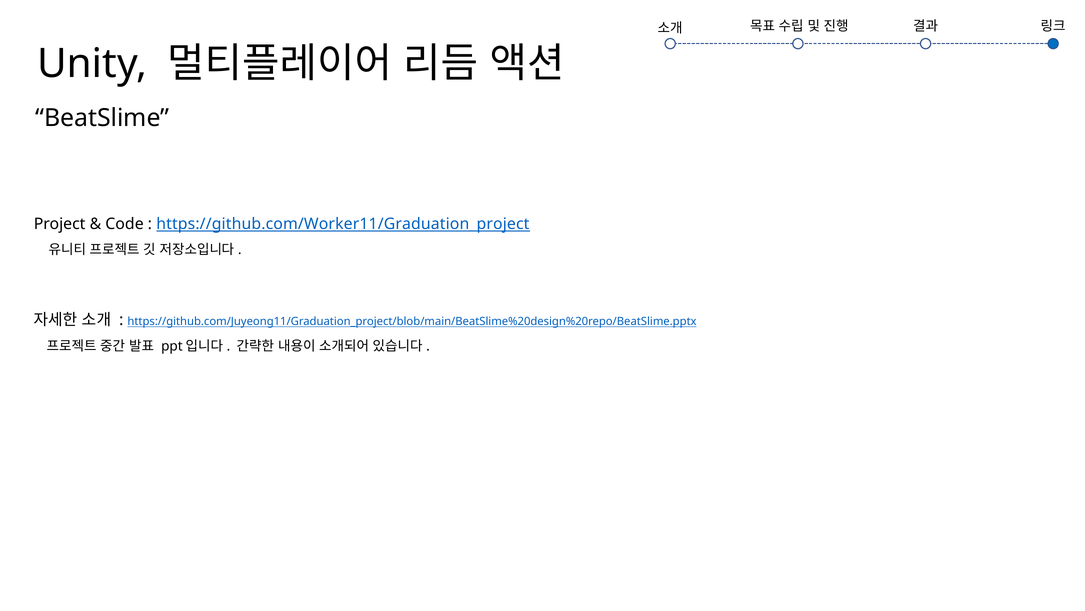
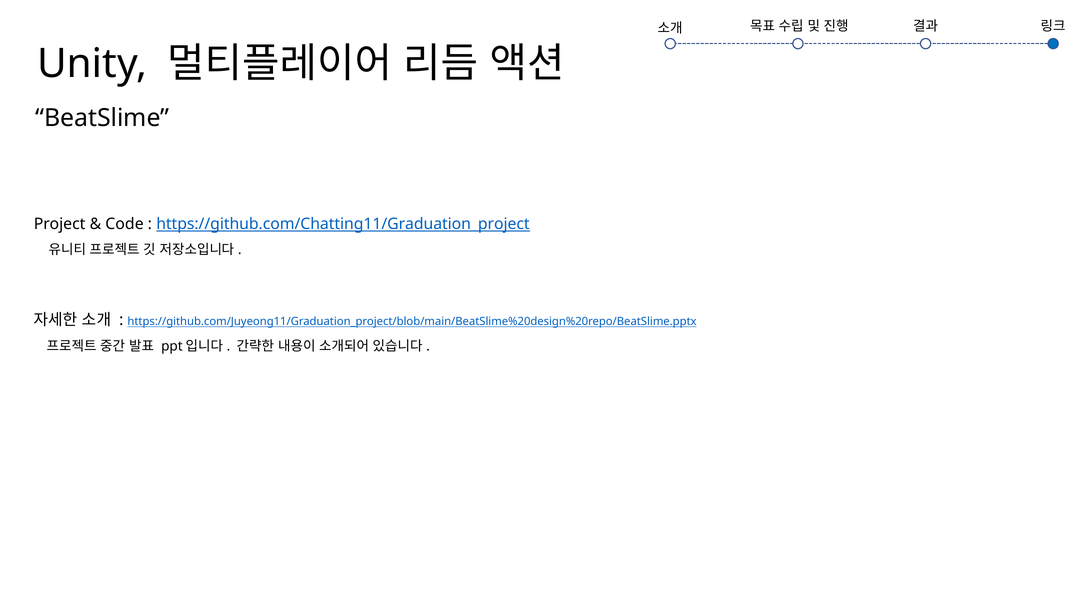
https://github.com/Worker11/Graduation_project: https://github.com/Worker11/Graduation_project -> https://github.com/Chatting11/Graduation_project
